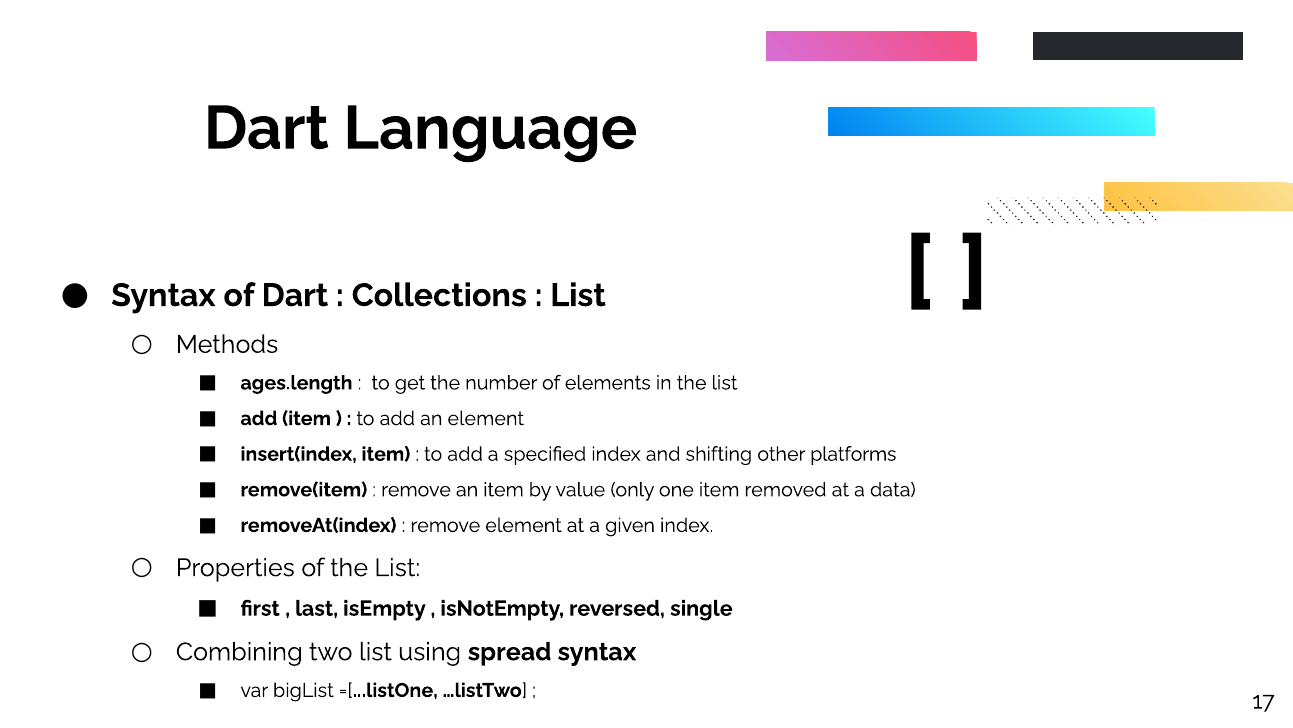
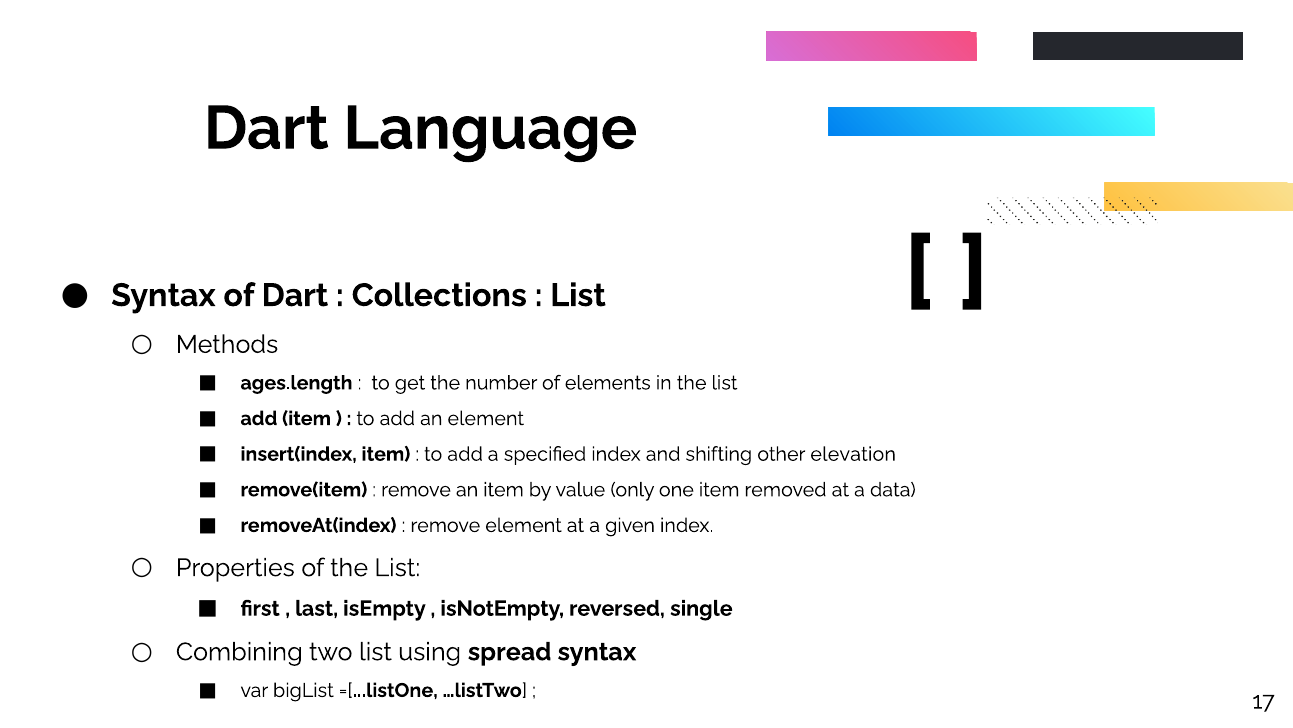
platforms: platforms -> elevation
